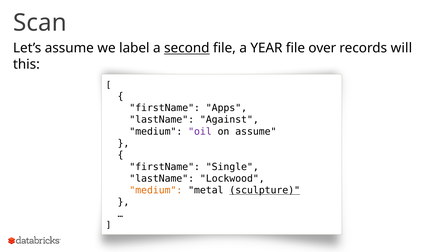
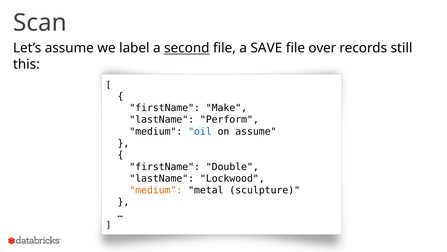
YEAR: YEAR -> SAVE
will: will -> still
Apps: Apps -> Make
Against: Against -> Perform
oil colour: purple -> blue
Single: Single -> Double
sculpture underline: present -> none
